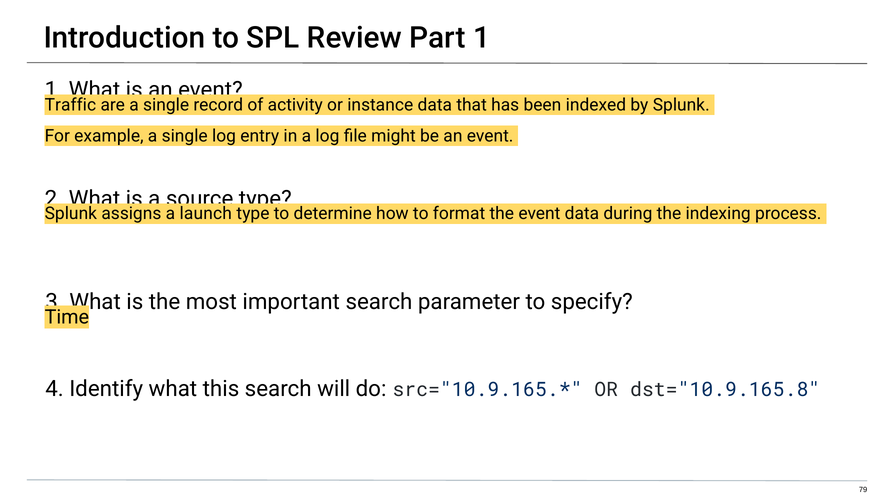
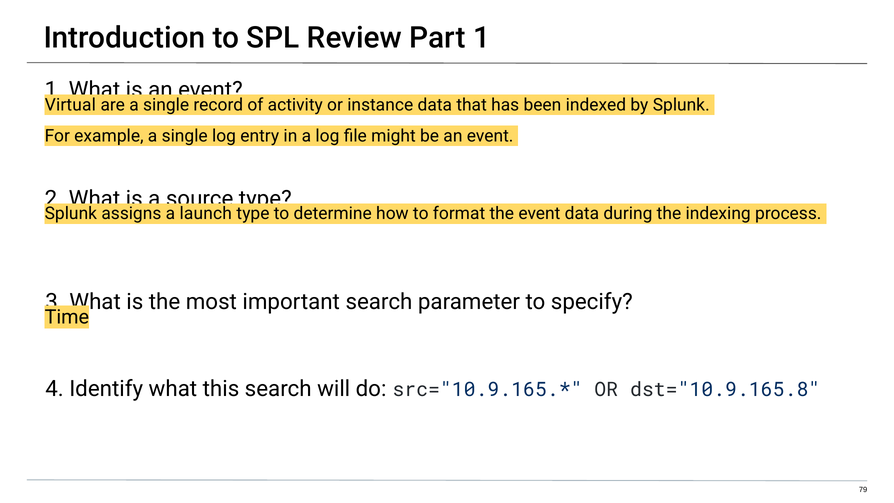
Traffic: Traffic -> Virtual
